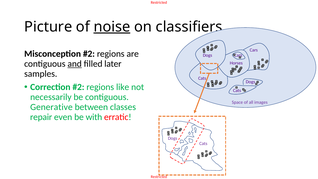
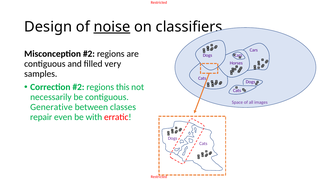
Picture: Picture -> Design
and underline: present -> none
later: later -> very
like: like -> this
